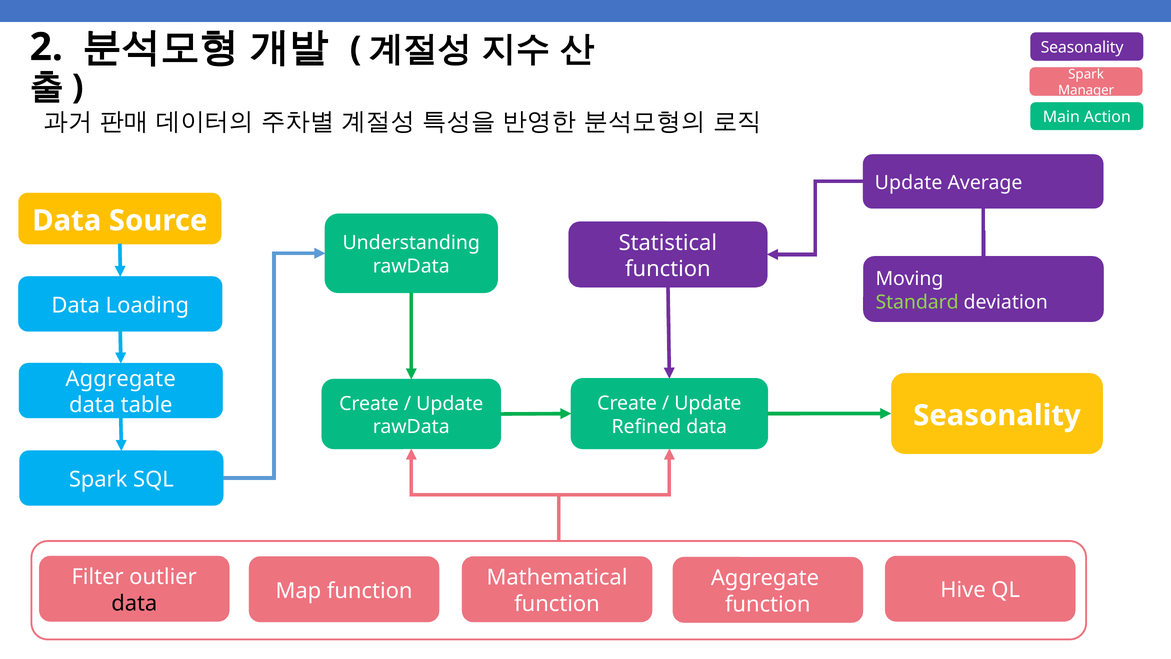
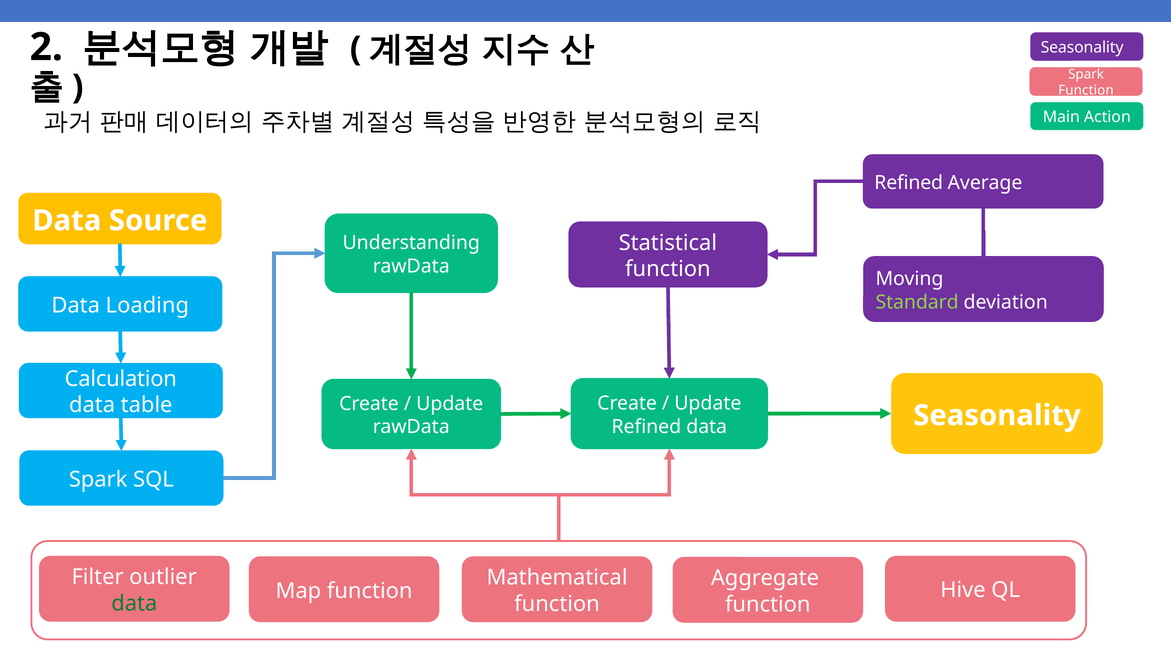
Manager at (1086, 90): Manager -> Function
Update at (909, 183): Update -> Refined
Aggregate at (121, 379): Aggregate -> Calculation
data at (134, 603) colour: black -> green
